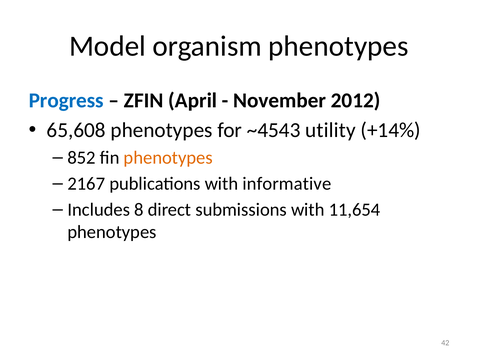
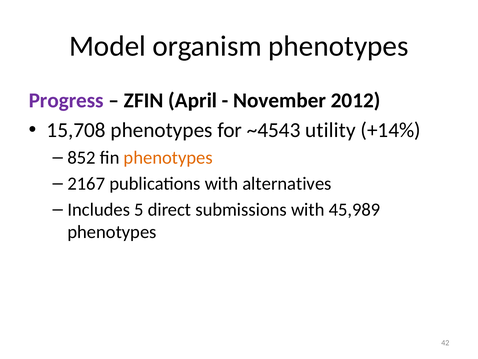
Progress colour: blue -> purple
65,608: 65,608 -> 15,708
informative: informative -> alternatives
8: 8 -> 5
11,654: 11,654 -> 45,989
